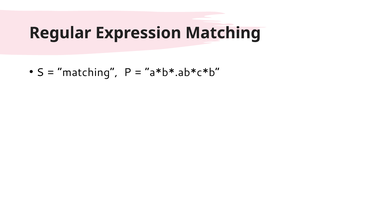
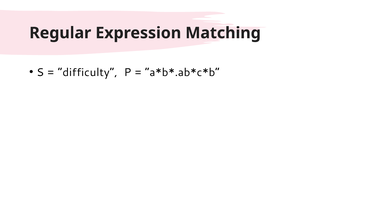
matching at (88, 72): matching -> difficulty
